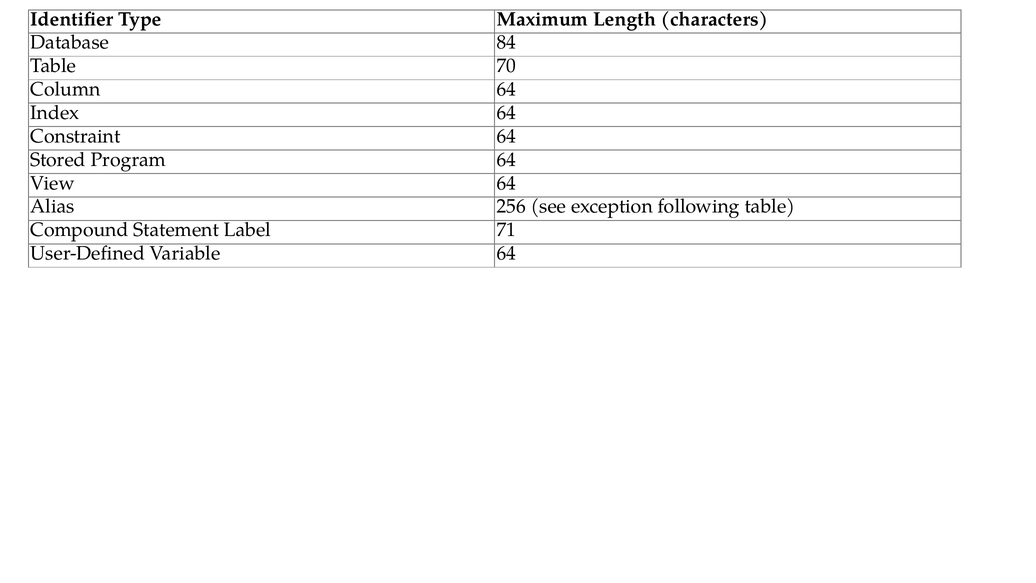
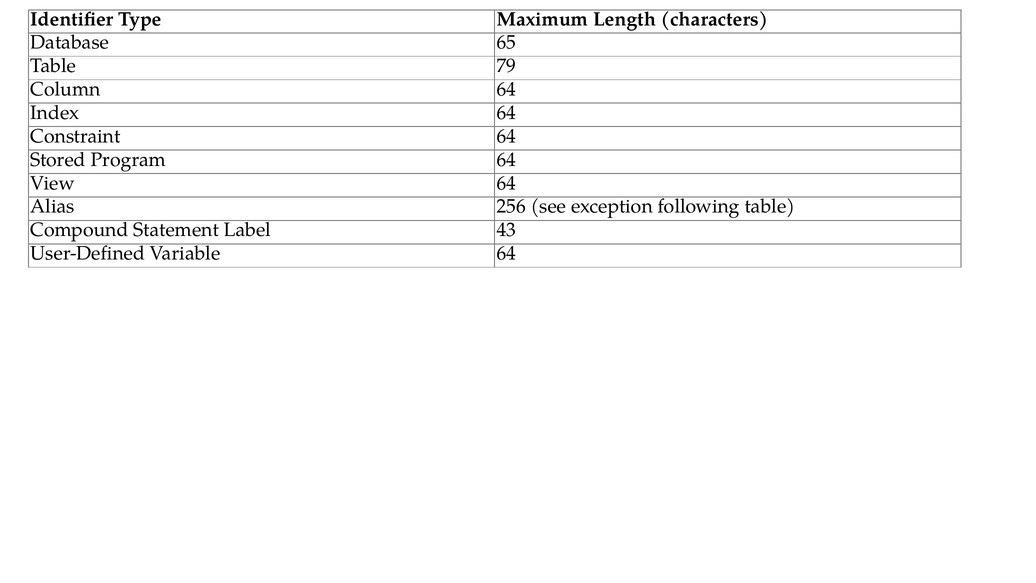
84: 84 -> 65
70: 70 -> 79
71: 71 -> 43
